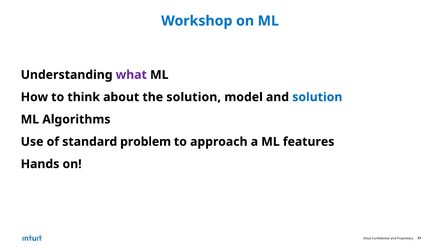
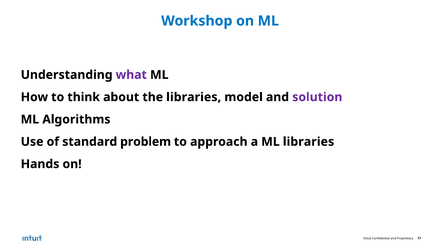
the solution: solution -> libraries
solution at (317, 97) colour: blue -> purple
ML features: features -> libraries
